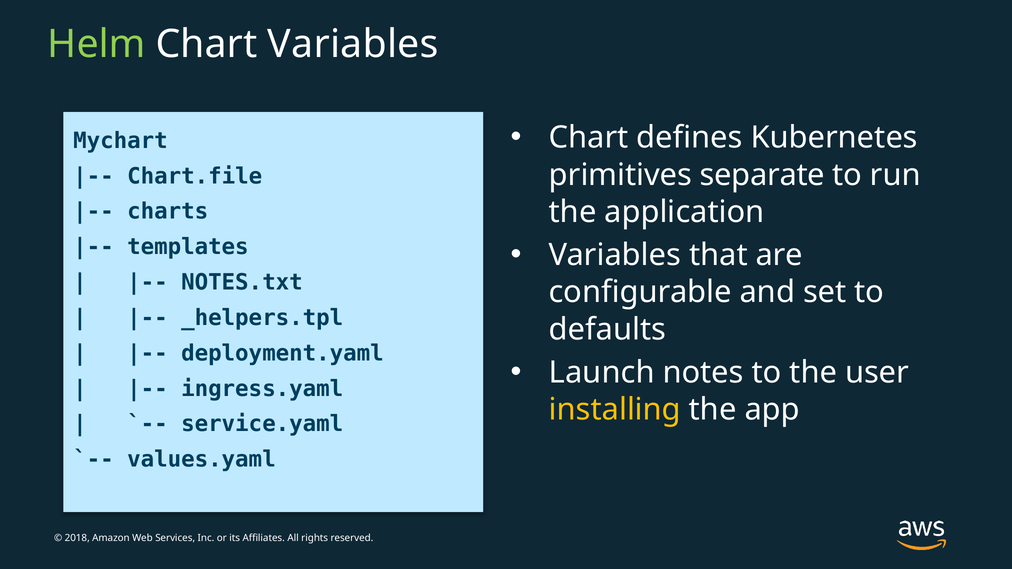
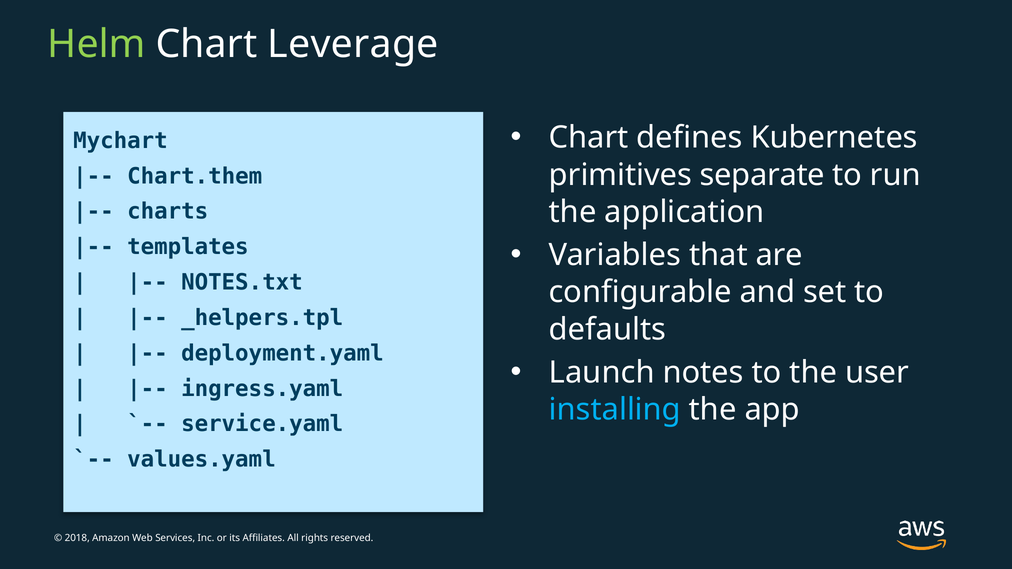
Chart Variables: Variables -> Leverage
Chart.file: Chart.file -> Chart.them
installing colour: yellow -> light blue
